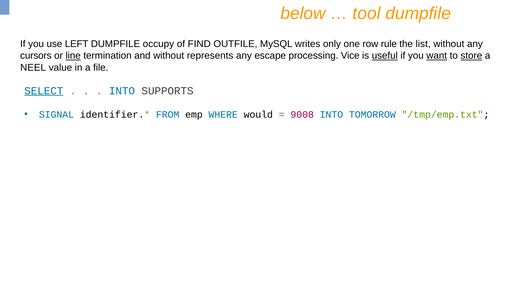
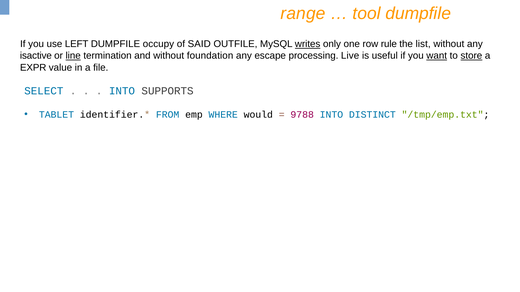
below: below -> range
FIND: FIND -> SAID
writes underline: none -> present
cursors: cursors -> isactive
represents: represents -> foundation
Vice: Vice -> Live
useful underline: present -> none
NEEL: NEEL -> EXPR
SELECT underline: present -> none
SIGNAL: SIGNAL -> TABLET
9008: 9008 -> 9788
TOMORROW: TOMORROW -> DISTINCT
